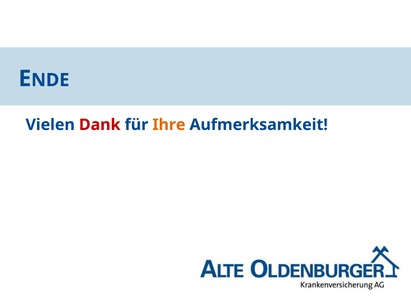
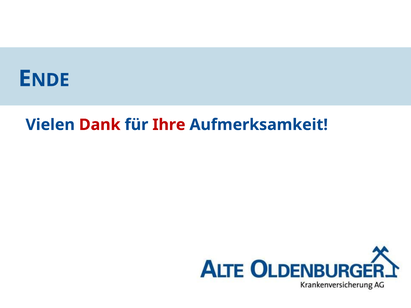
Ihre colour: orange -> red
